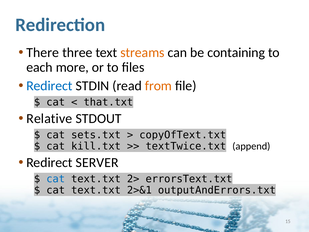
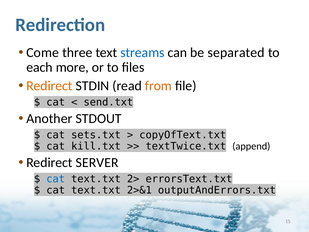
There: There -> Come
streams colour: orange -> blue
containing: containing -> separated
Redirect at (49, 86) colour: blue -> orange
that.txt: that.txt -> send.txt
Relative: Relative -> Another
